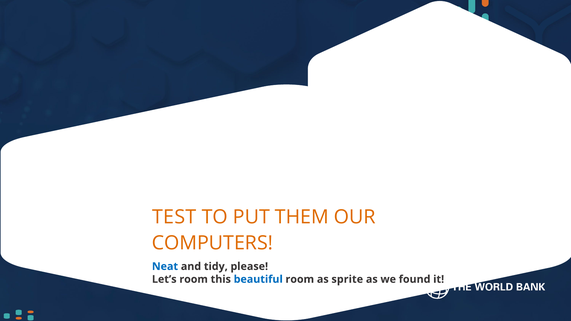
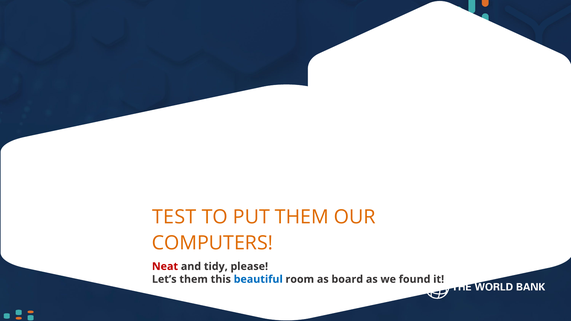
Neat colour: blue -> red
Let’s room: room -> them
sprite: sprite -> board
